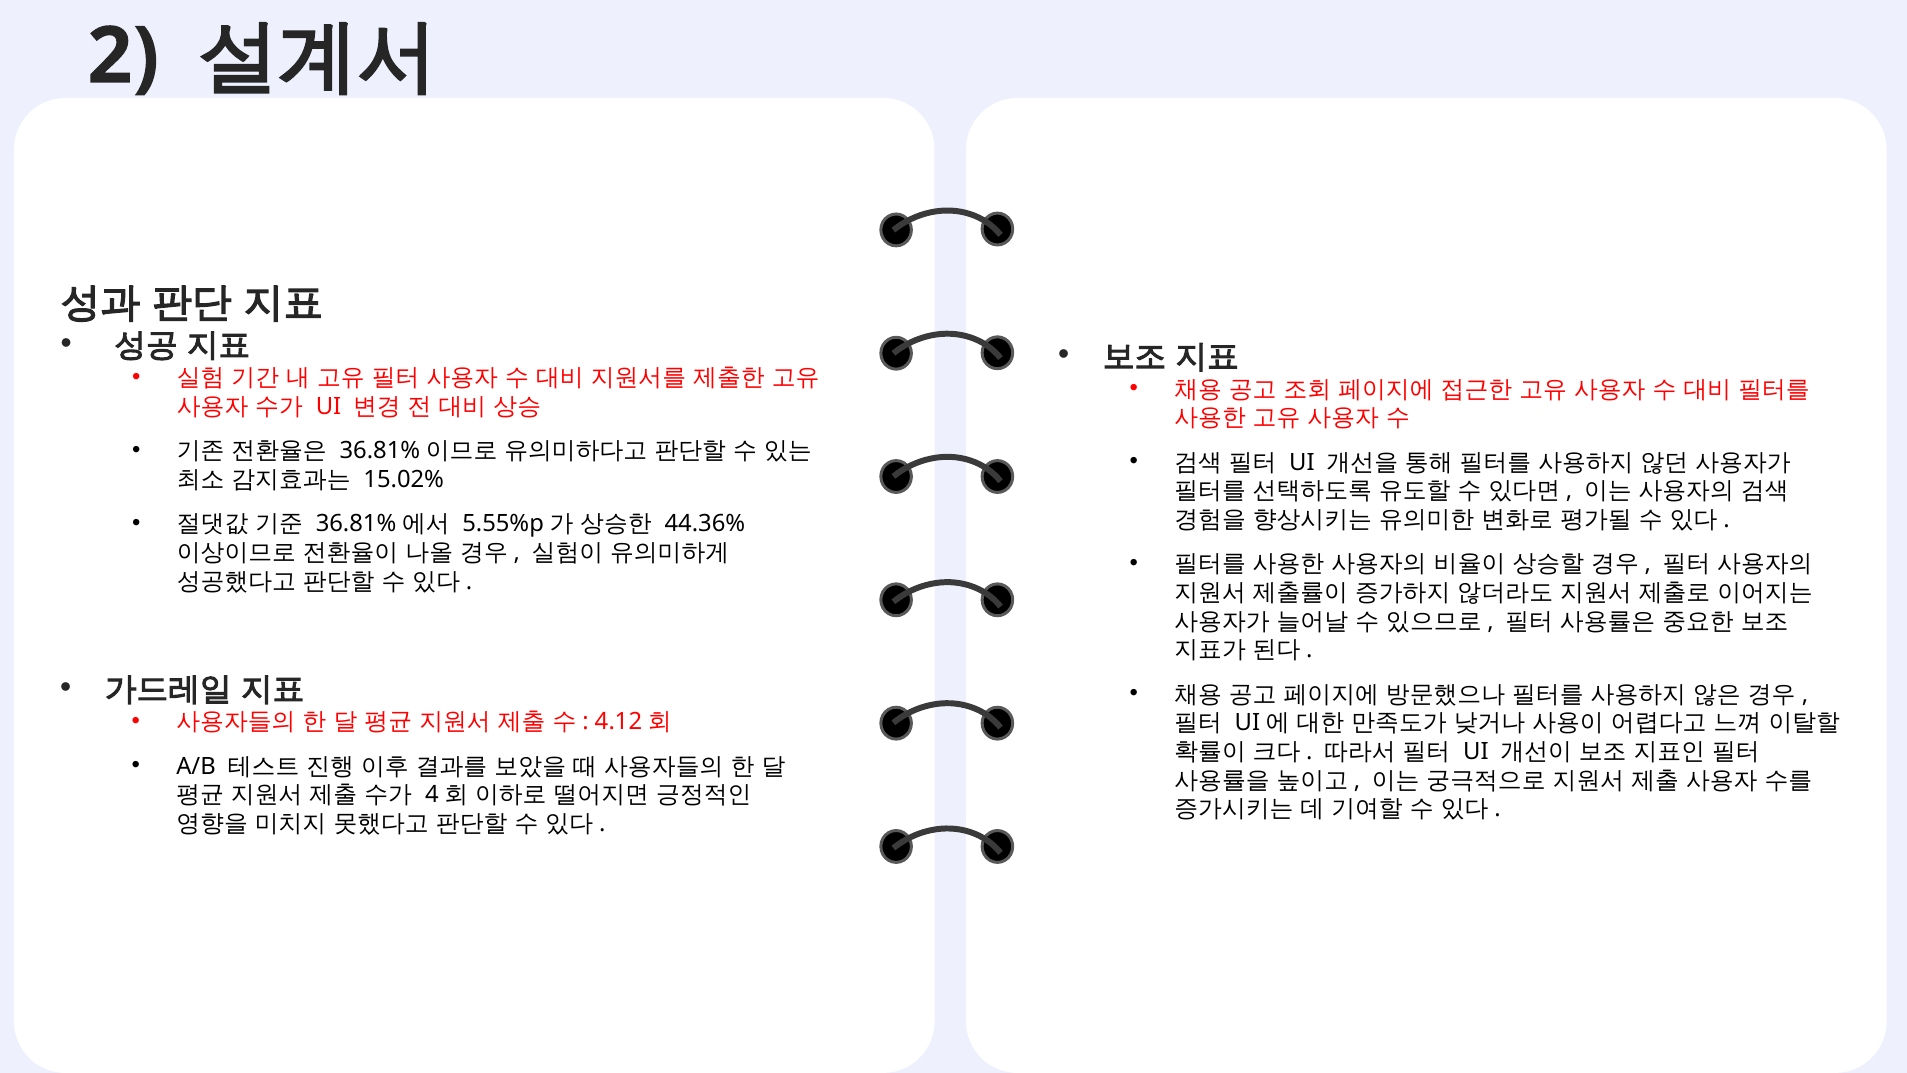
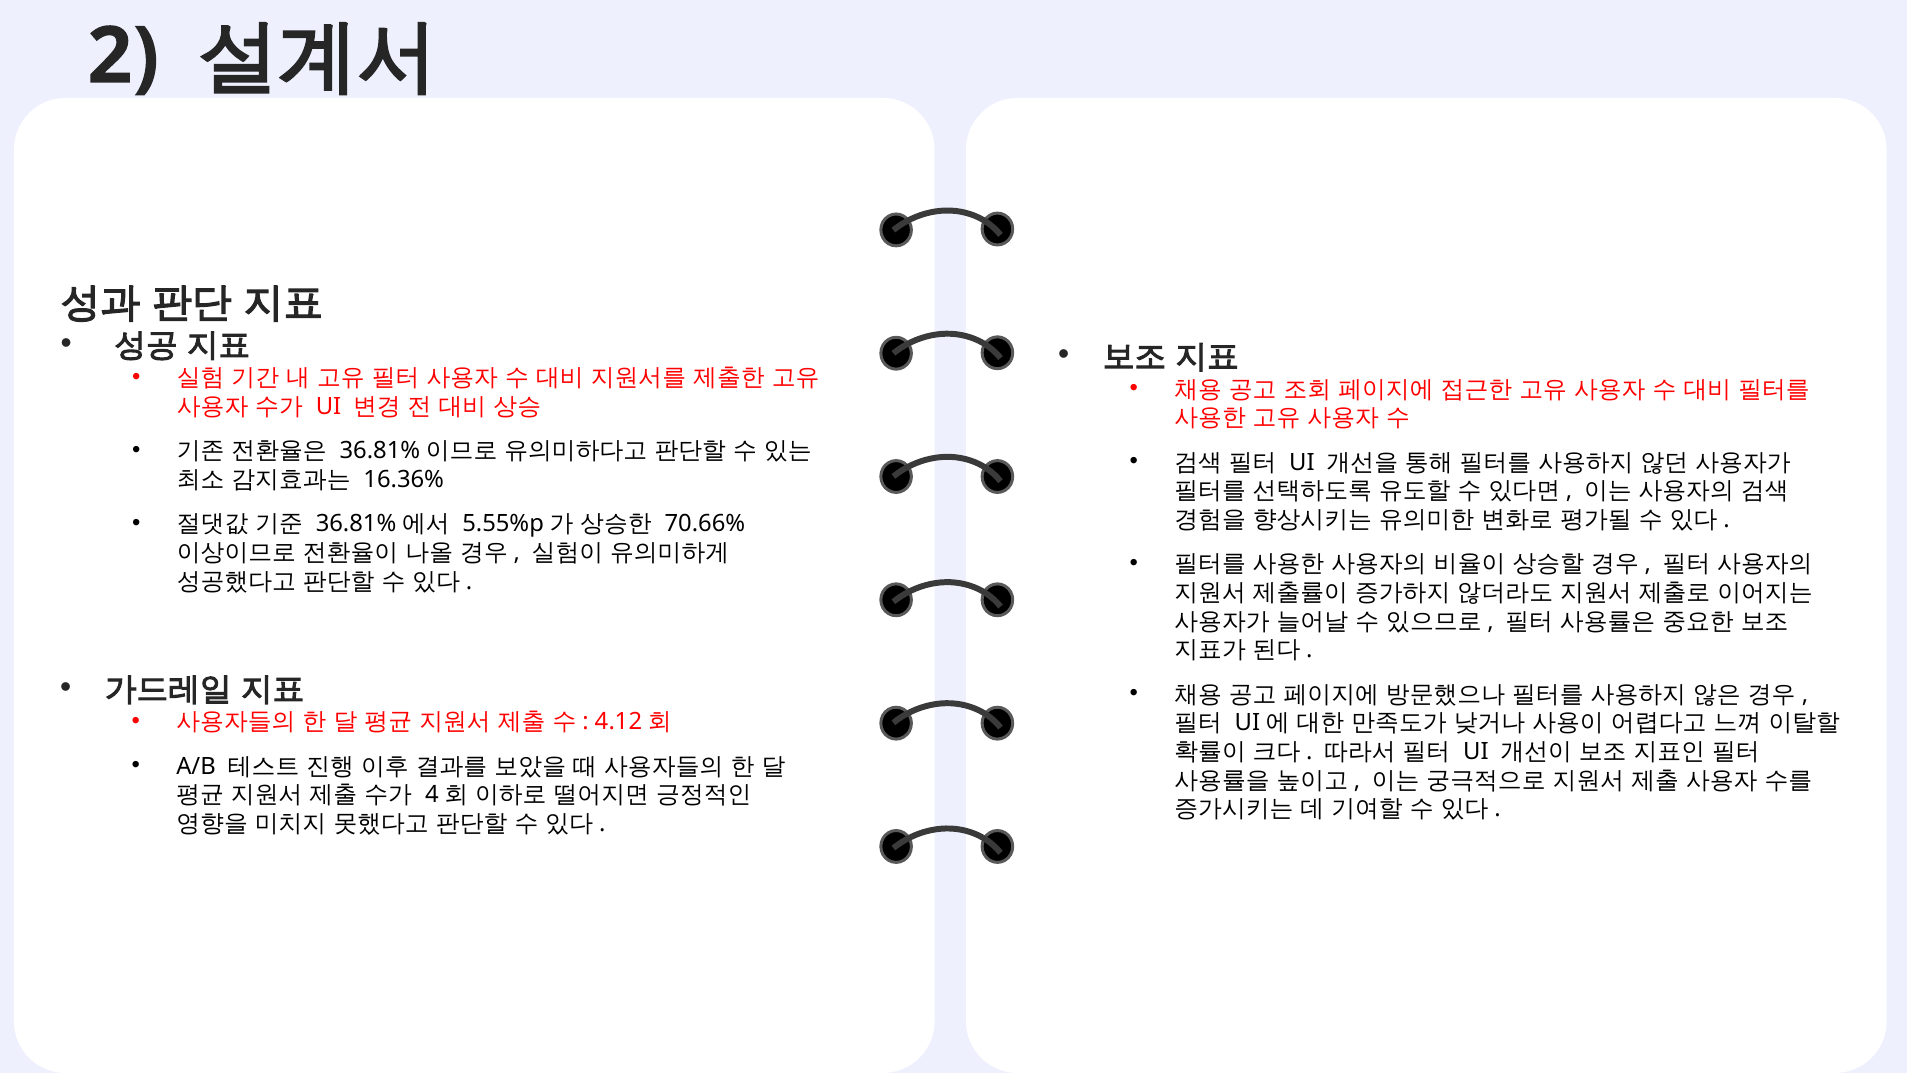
15.02%: 15.02% -> 16.36%
44.36%: 44.36% -> 70.66%
